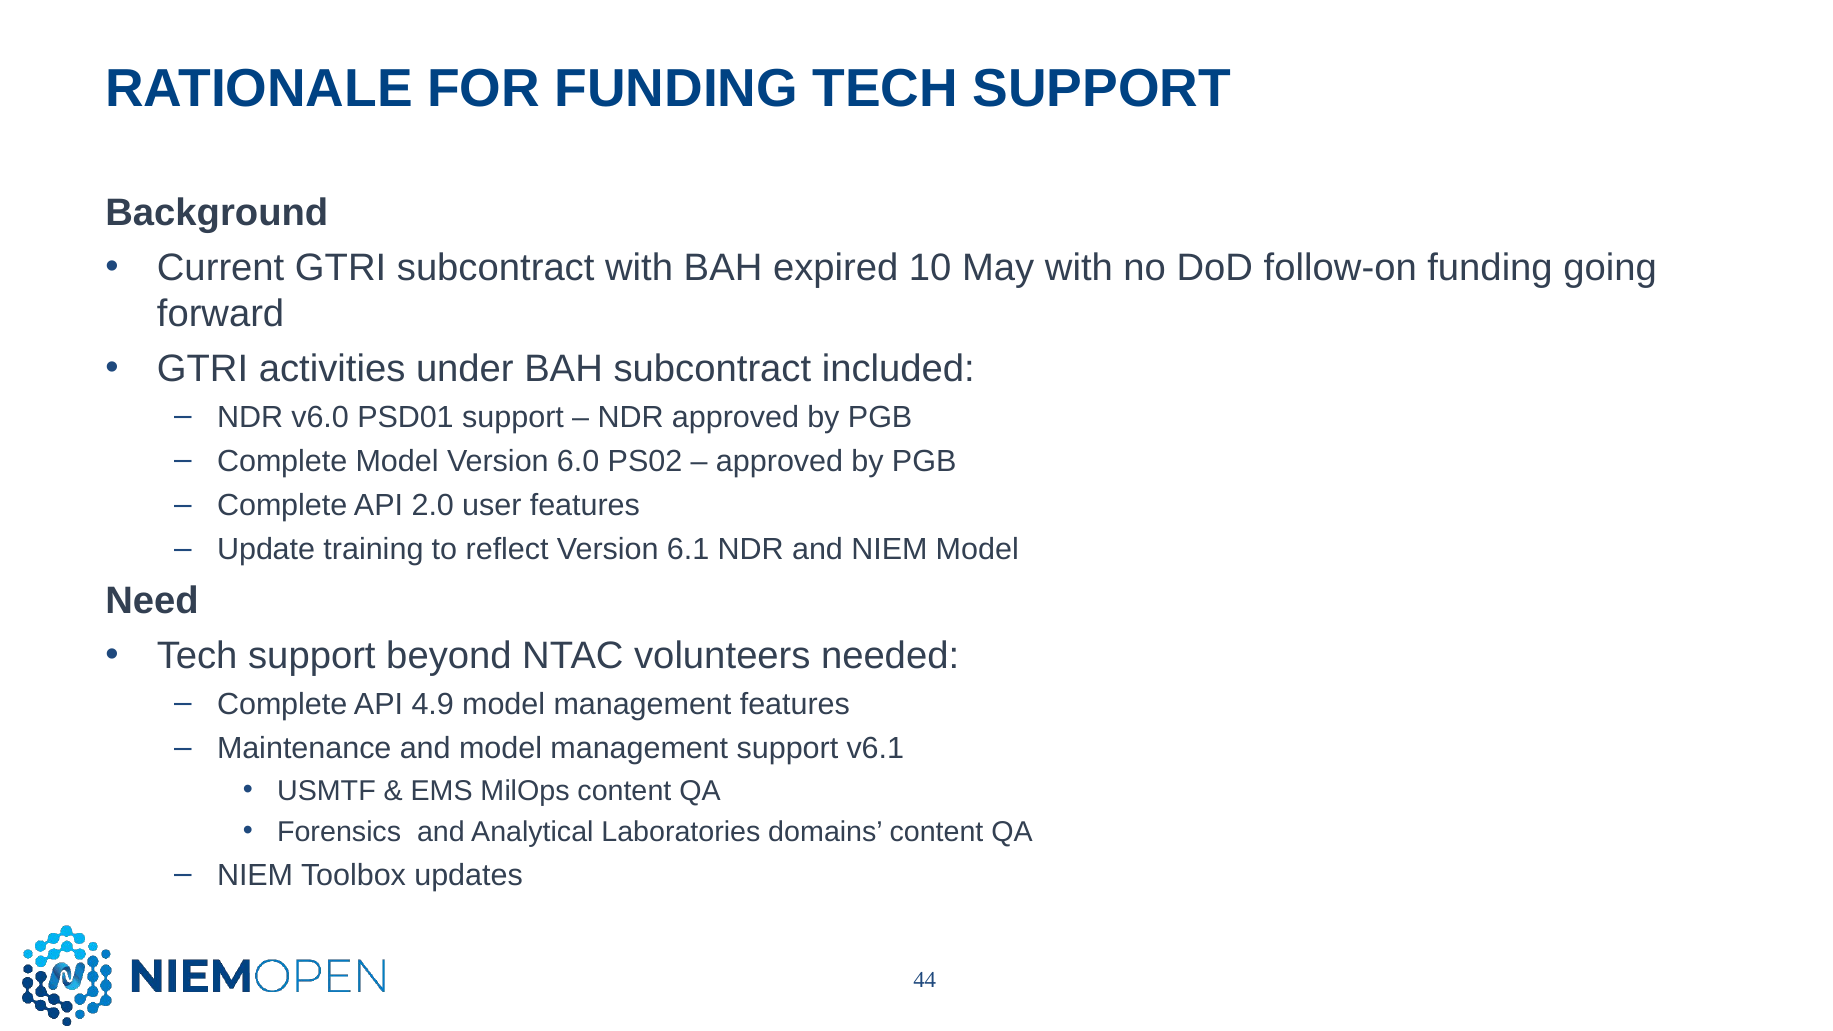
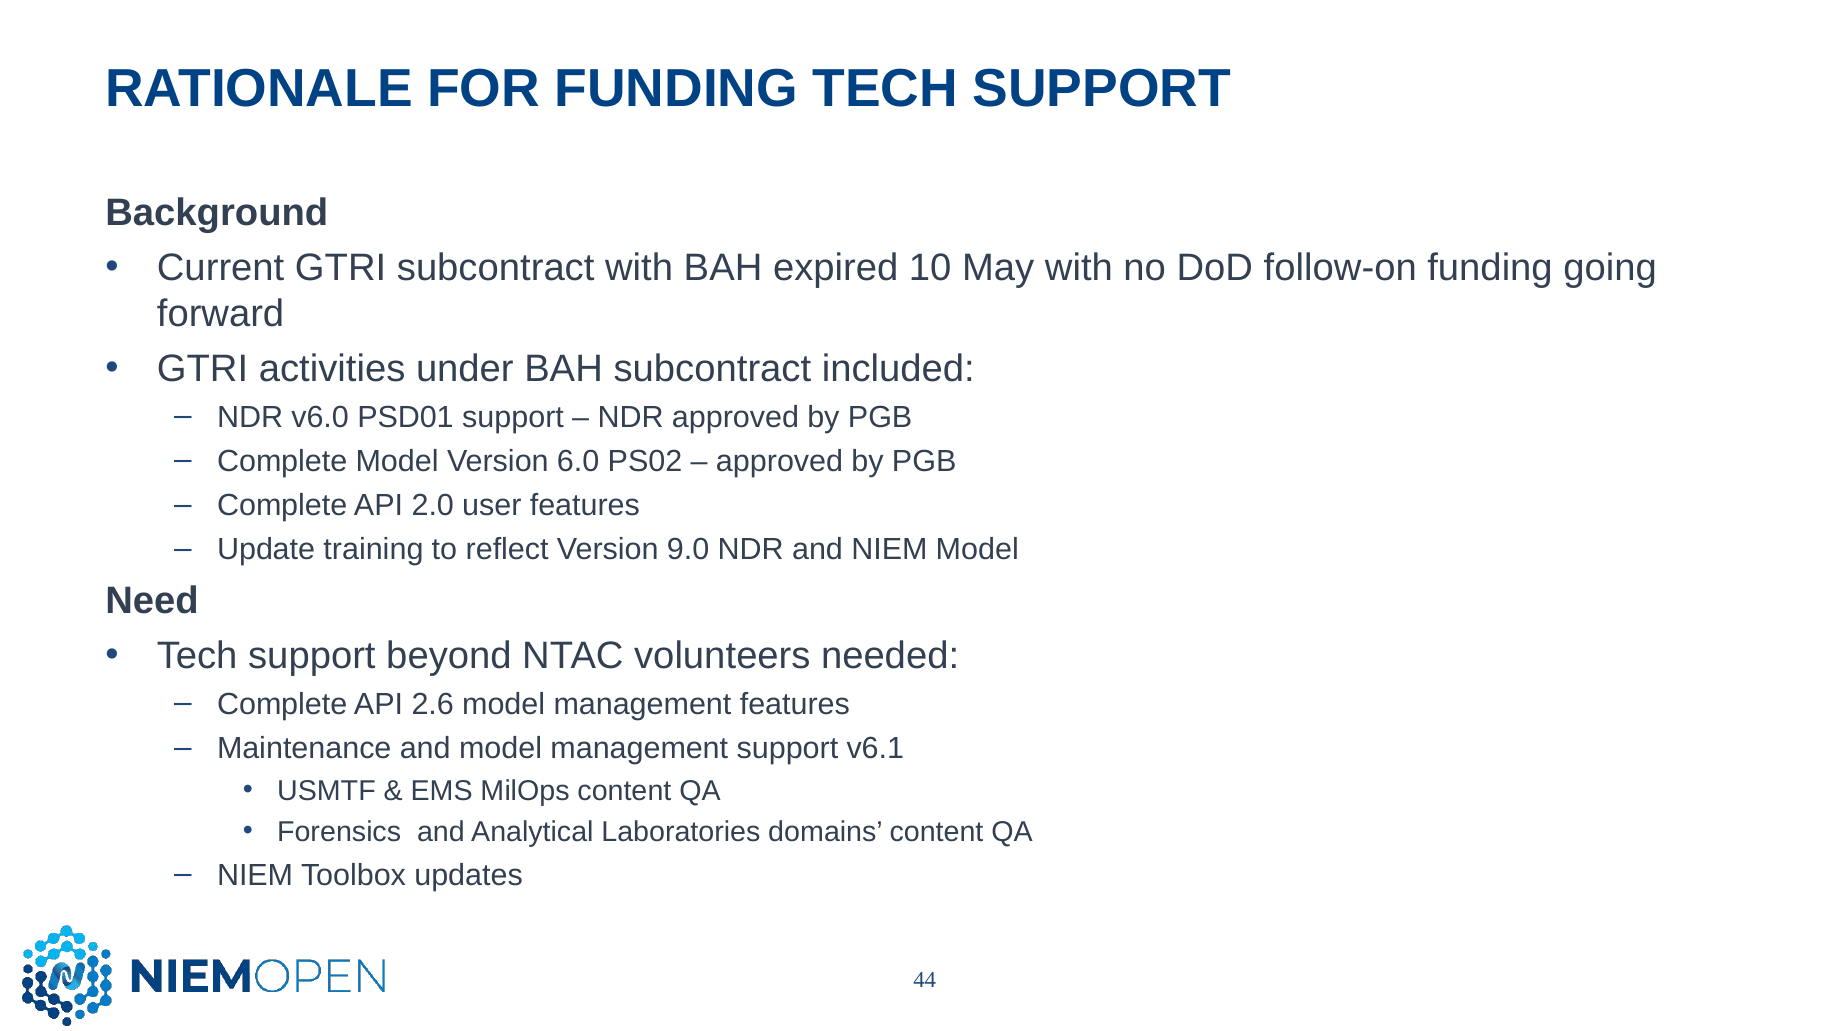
6.1: 6.1 -> 9.0
4.9: 4.9 -> 2.6
